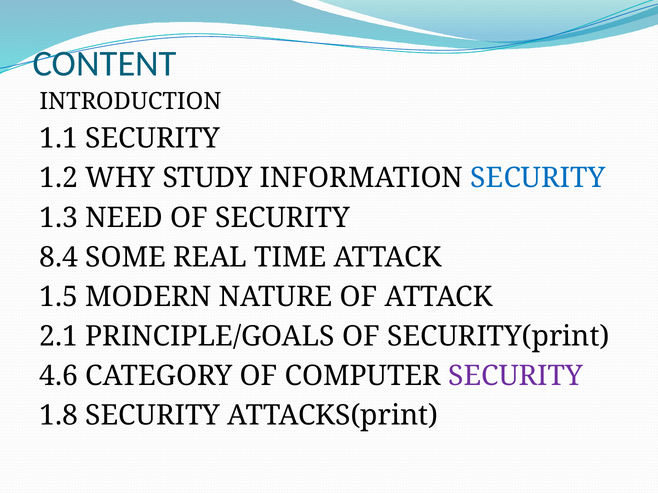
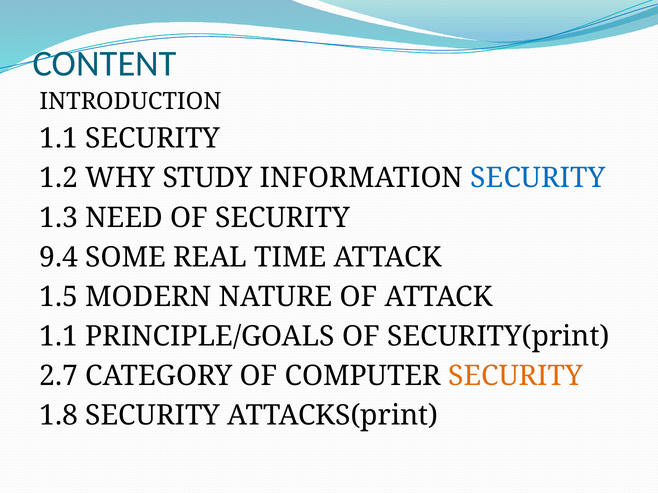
8.4: 8.4 -> 9.4
2.1 at (59, 337): 2.1 -> 1.1
4.6: 4.6 -> 2.7
SECURITY at (515, 376) colour: purple -> orange
